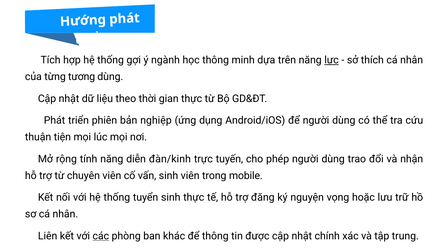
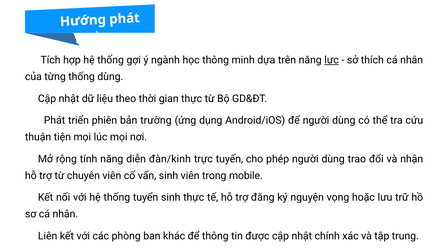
từng tương: tương -> thống
nghiệp: nghiệp -> trường
các underline: present -> none
